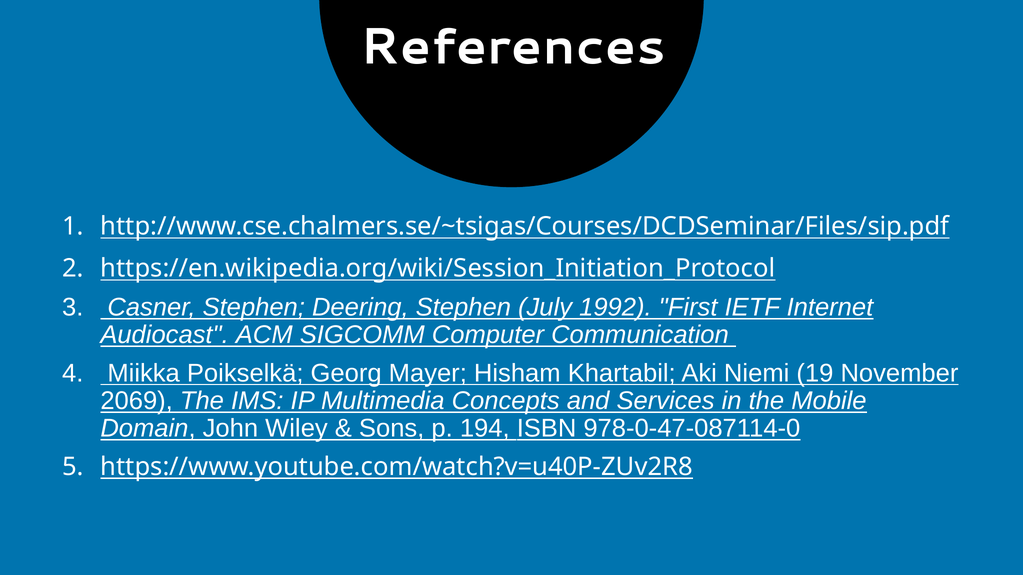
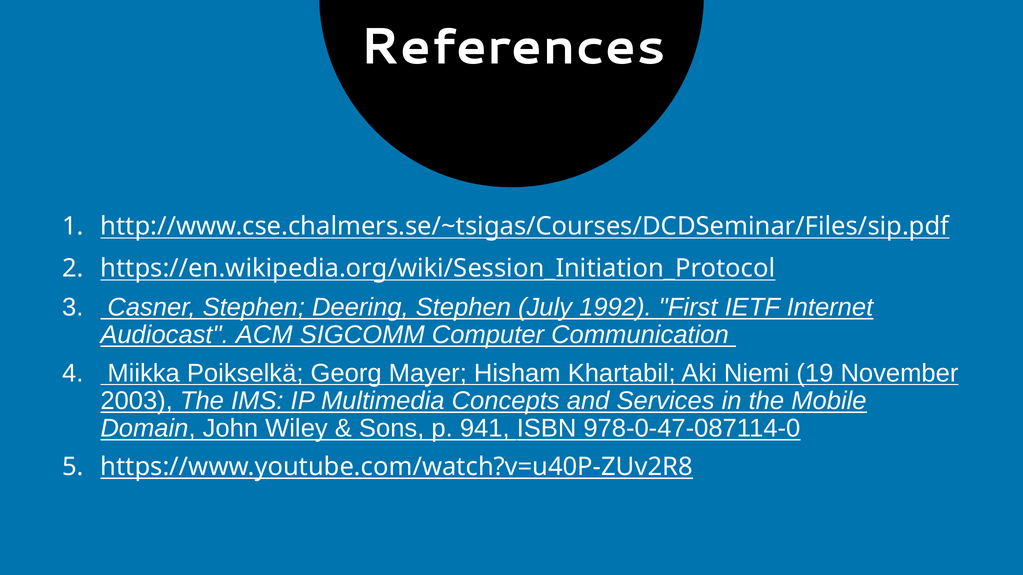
2069: 2069 -> 2003
194: 194 -> 941
